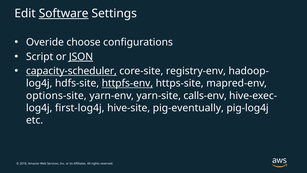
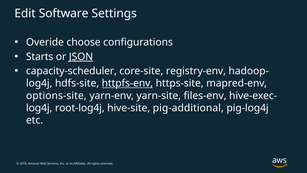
Software underline: present -> none
Script: Script -> Starts
capacity-scheduler underline: present -> none
calls-env: calls-env -> files-env
first-log4j: first-log4j -> root-log4j
pig-eventually: pig-eventually -> pig-additional
